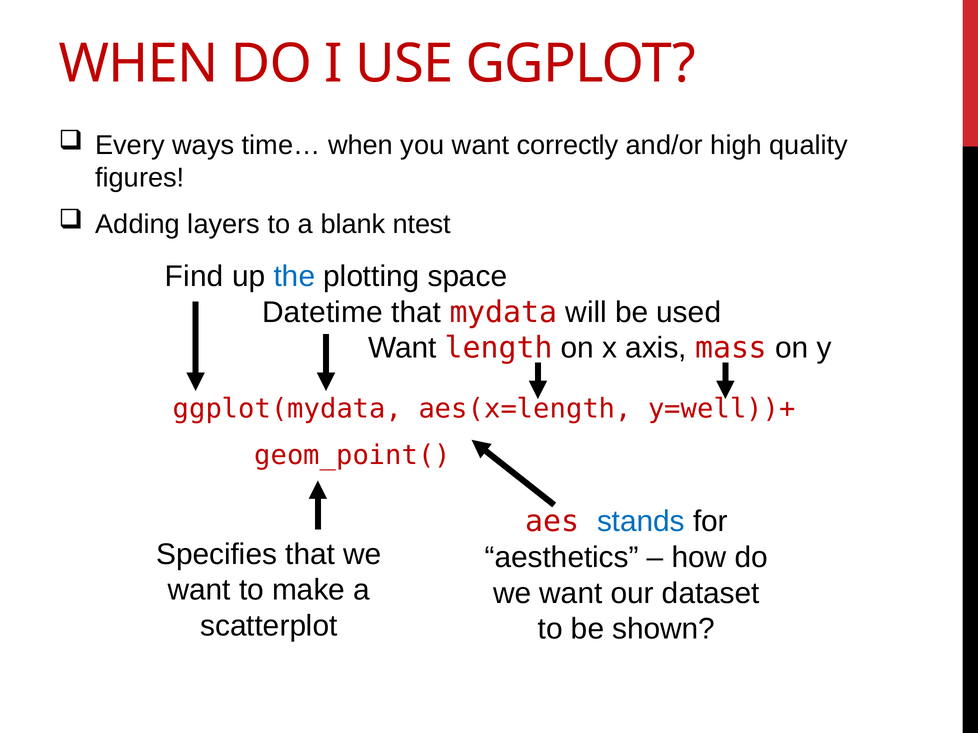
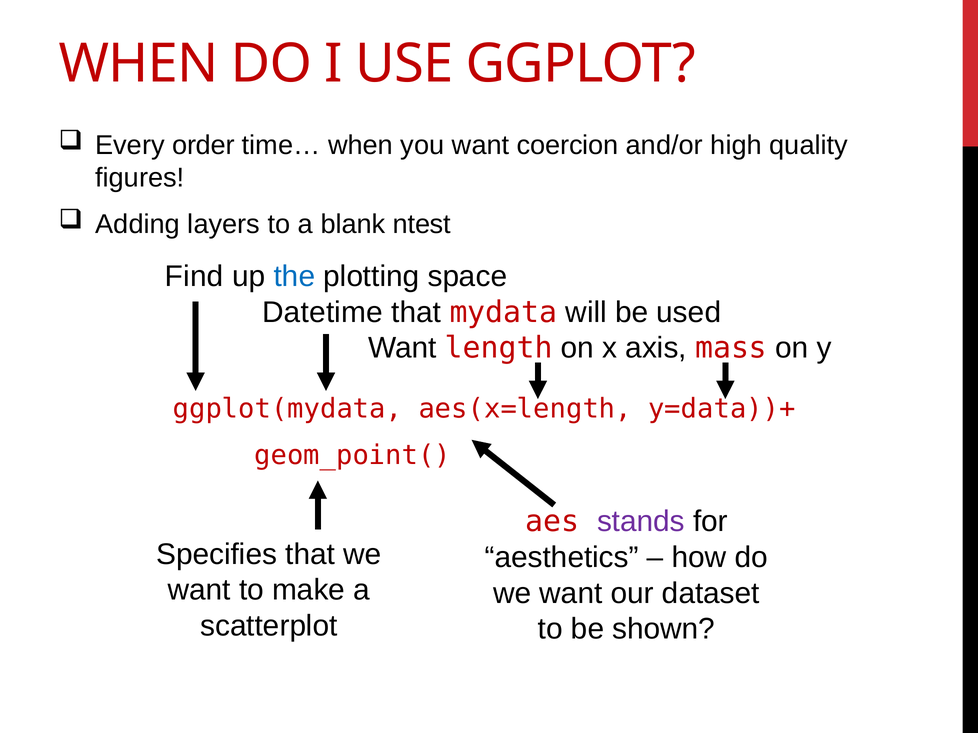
ways: ways -> order
correctly: correctly -> coercion
y=well))+: y=well))+ -> y=data))+
stands colour: blue -> purple
